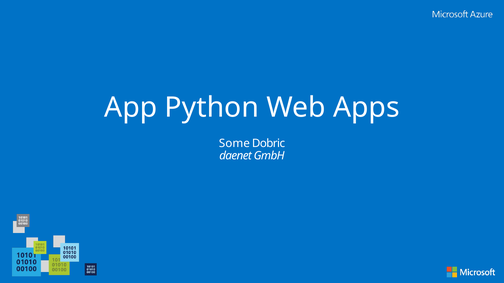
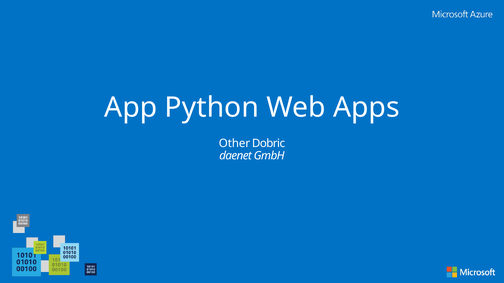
Some: Some -> Other
